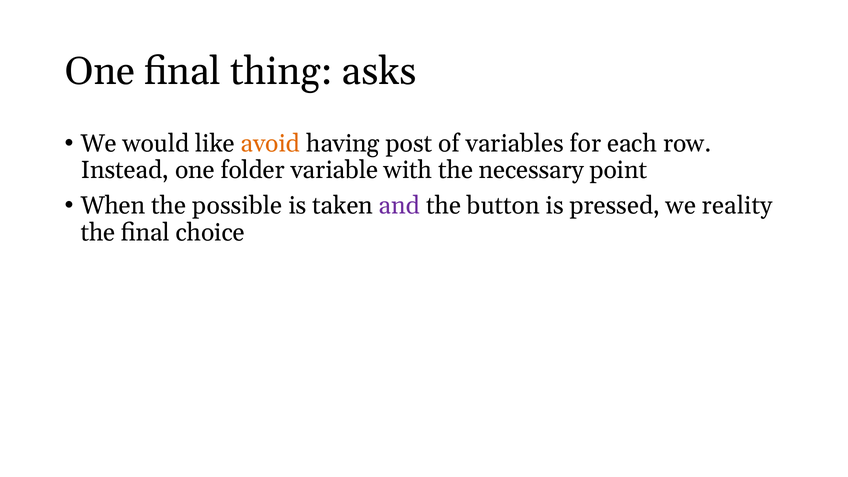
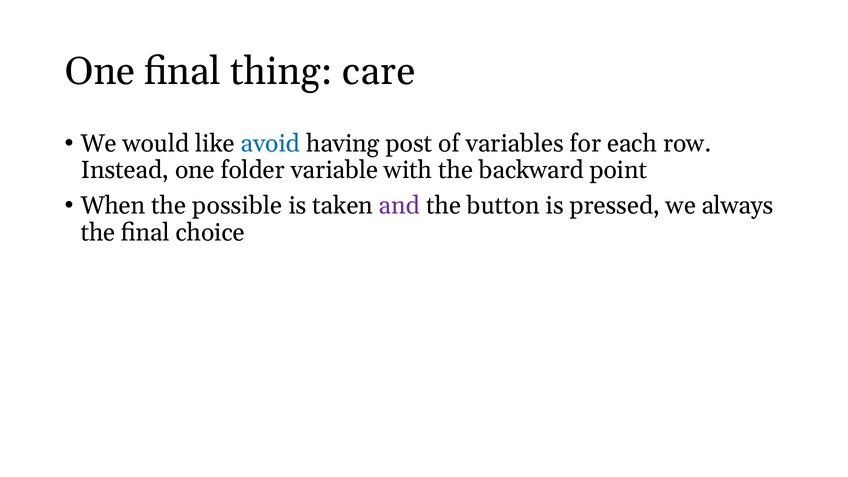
asks: asks -> care
avoid colour: orange -> blue
necessary: necessary -> backward
reality: reality -> always
